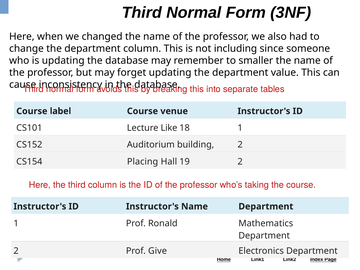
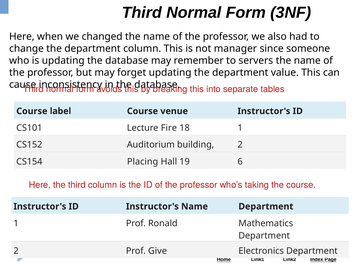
including: including -> manager
smaller: smaller -> servers
Like: Like -> Fire
19 2: 2 -> 6
